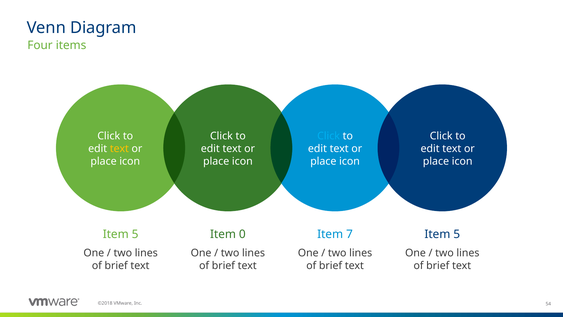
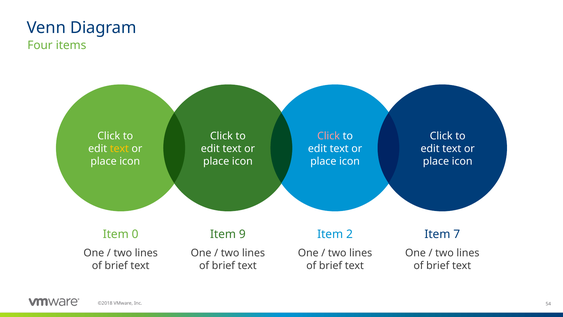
Click at (329, 136) colour: light blue -> pink
5 at (135, 234): 5 -> 0
0: 0 -> 9
7: 7 -> 2
5 at (457, 234): 5 -> 7
